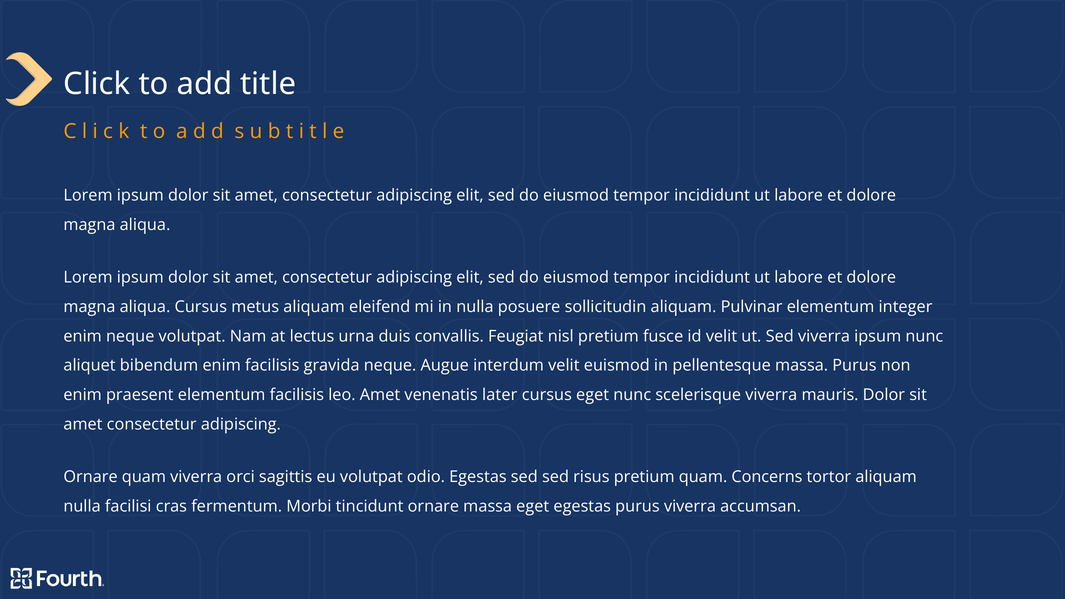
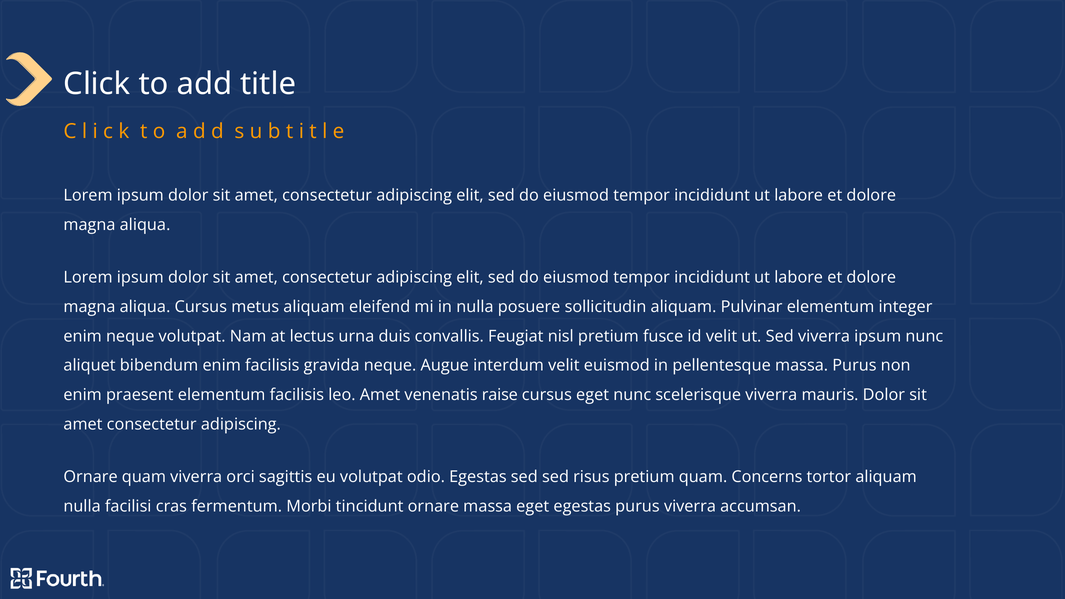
later: later -> raise
